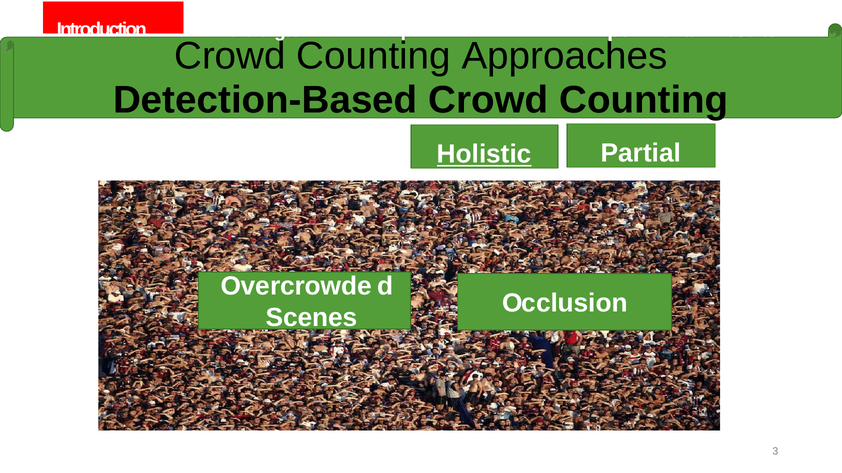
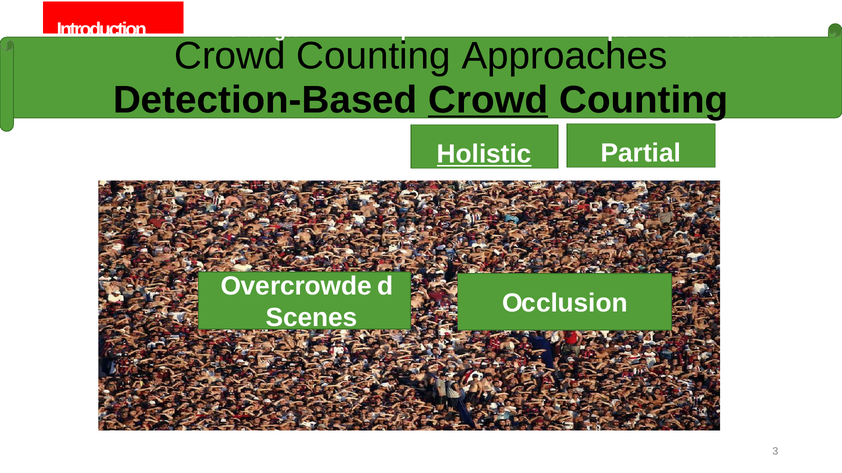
Crowd at (488, 100) underline: none -> present
